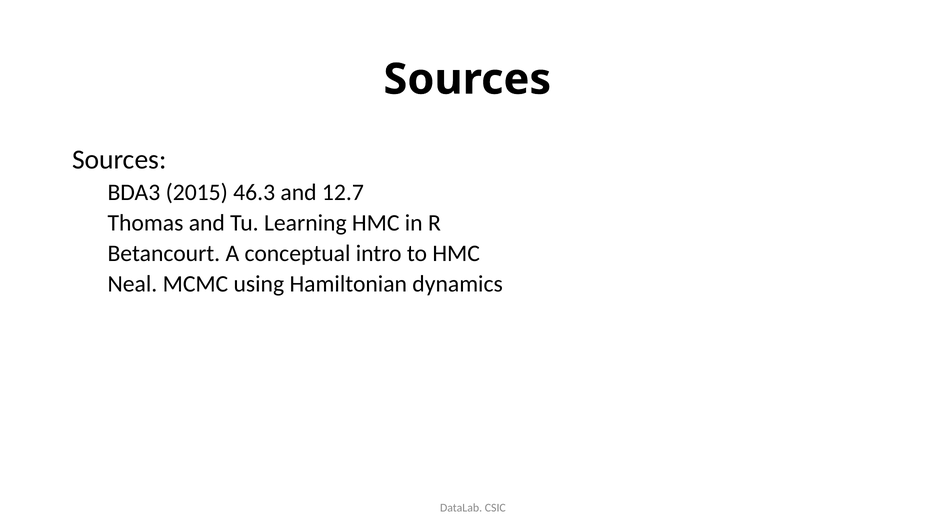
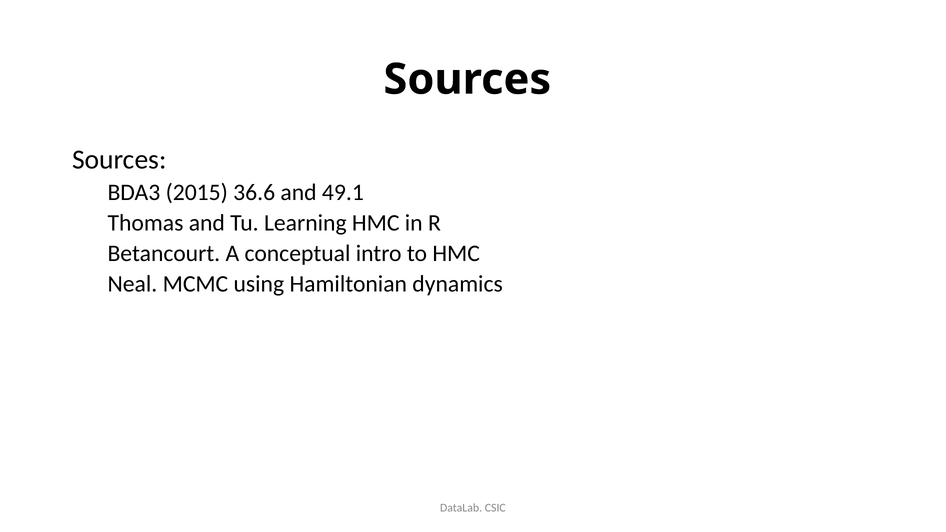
46.3: 46.3 -> 36.6
12.7: 12.7 -> 49.1
